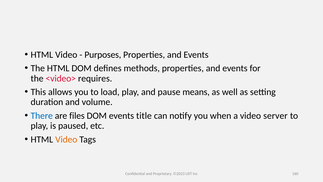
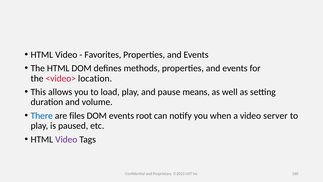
Purposes: Purposes -> Favorites
requires: requires -> location
title: title -> root
Video at (66, 139) colour: orange -> purple
